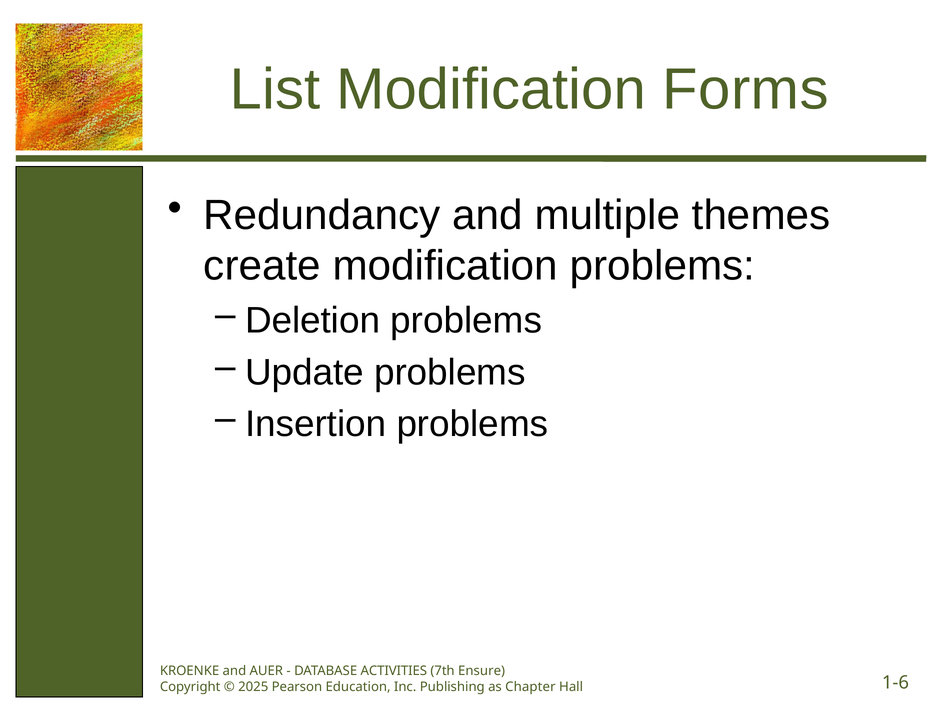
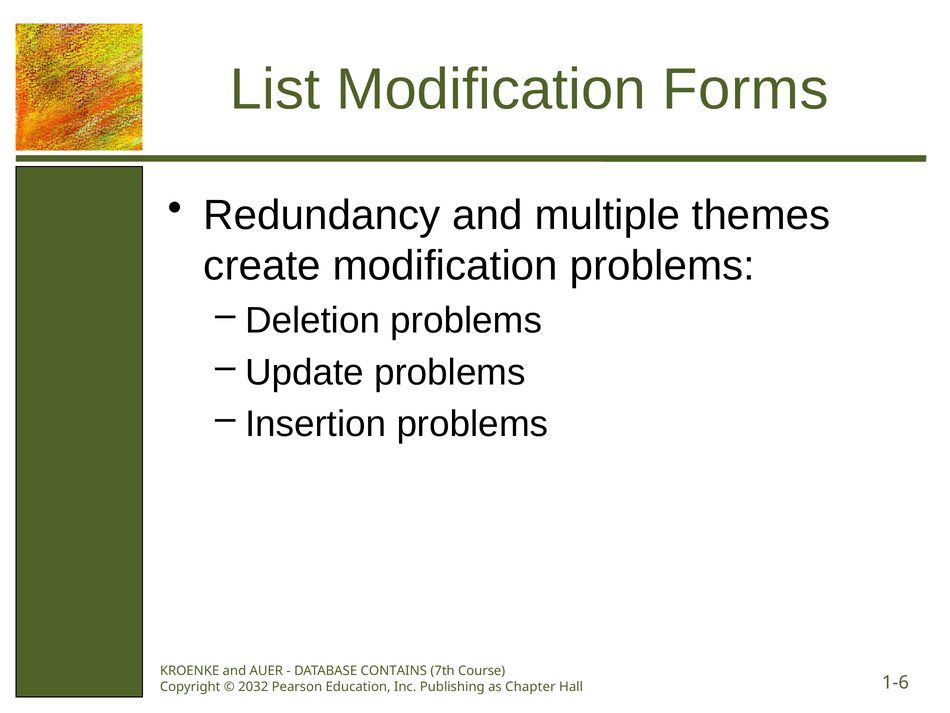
ACTIVITIES: ACTIVITIES -> CONTAINS
Ensure: Ensure -> Course
2025: 2025 -> 2032
